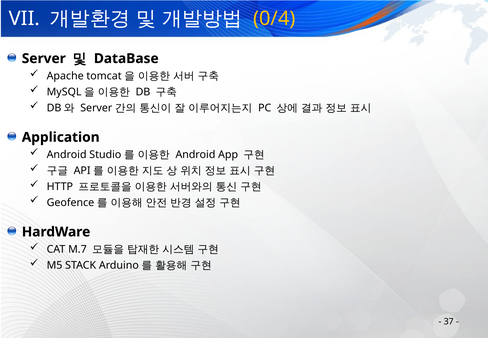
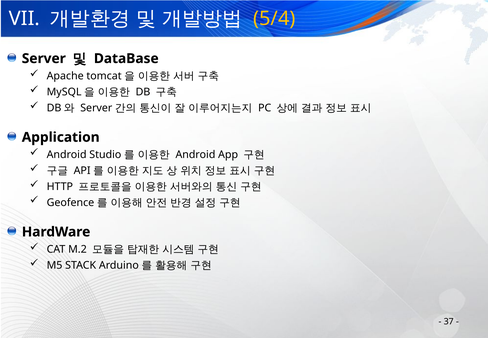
0/4: 0/4 -> 5/4
M.7: M.7 -> M.2
